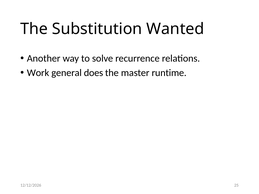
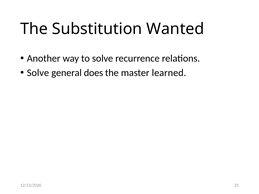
Work at (38, 73): Work -> Solve
runtime: runtime -> learned
